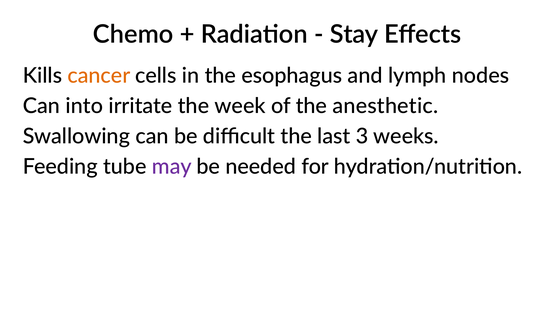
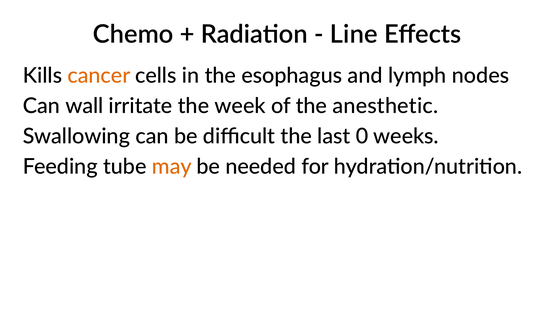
Stay: Stay -> Line
into: into -> wall
3: 3 -> 0
may colour: purple -> orange
